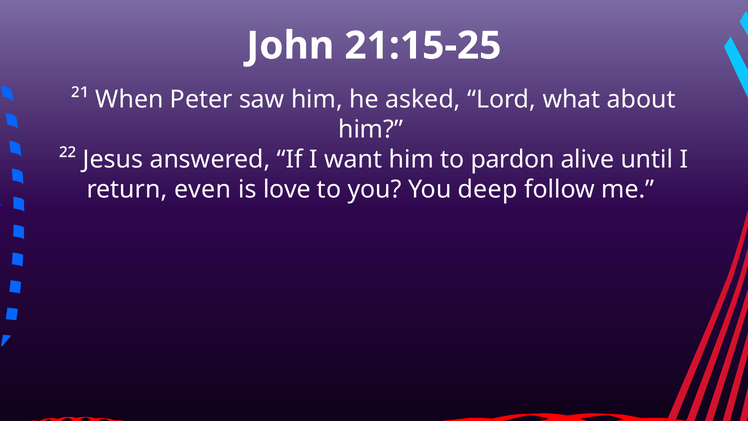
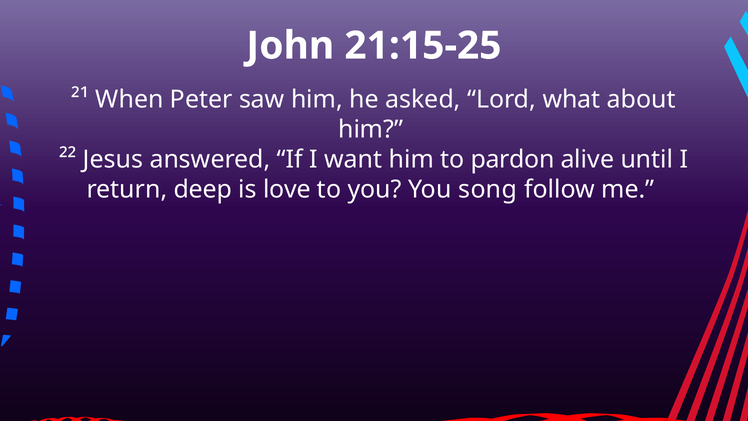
even: even -> deep
deep: deep -> song
